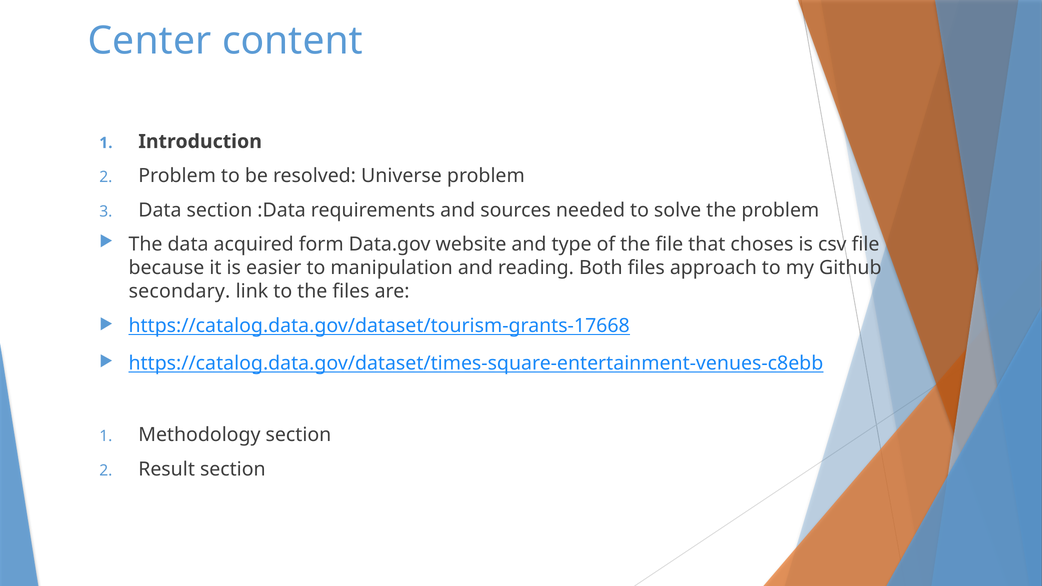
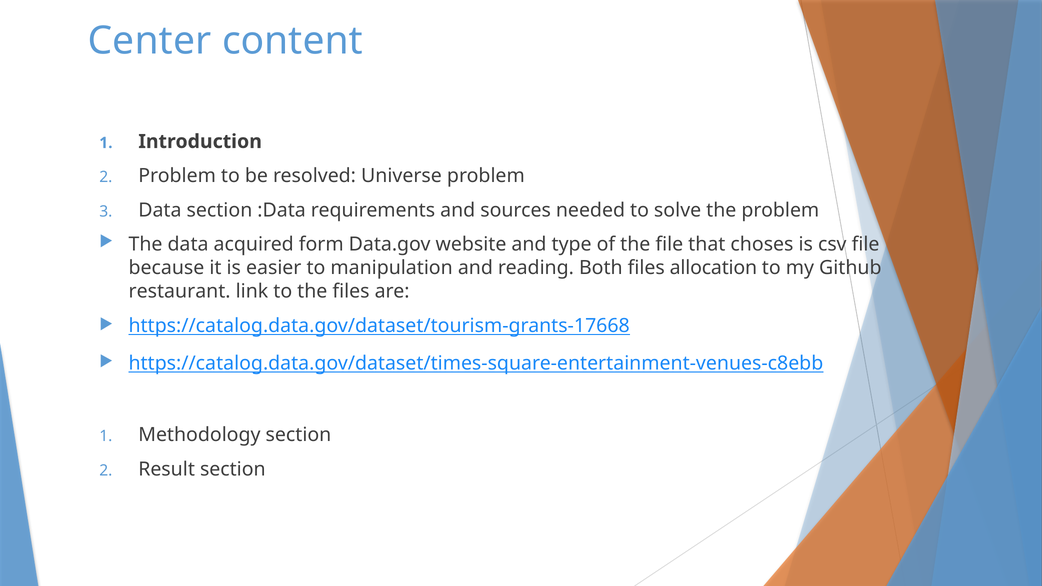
approach: approach -> allocation
secondary: secondary -> restaurant
